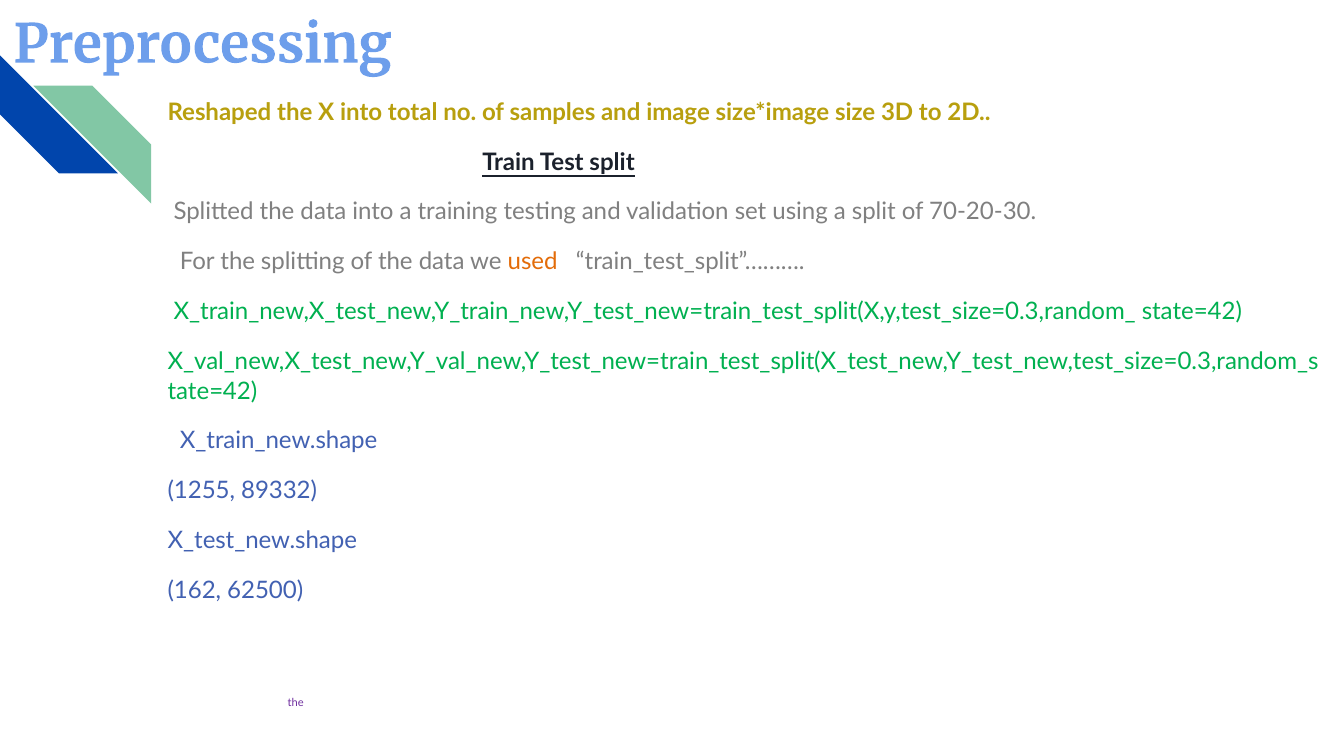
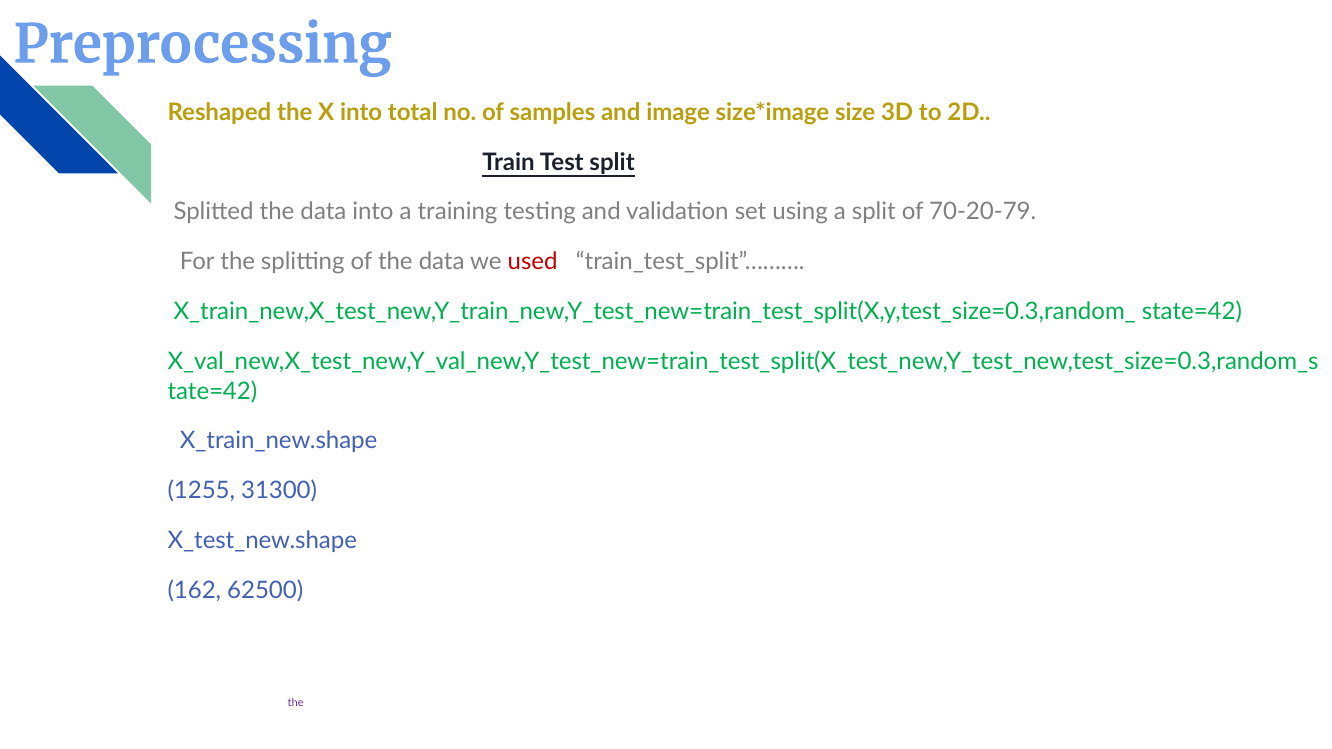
70-20-30: 70-20-30 -> 70-20-79
used at (533, 262) colour: orange -> red
89332: 89332 -> 31300
